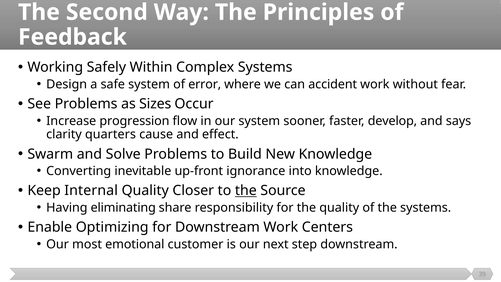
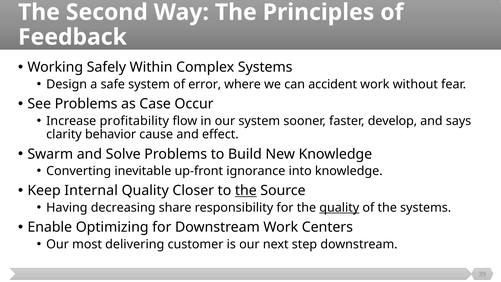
Sizes: Sizes -> Case
progression: progression -> profitability
quarters: quarters -> behavior
eliminating: eliminating -> decreasing
quality at (339, 207) underline: none -> present
emotional: emotional -> delivering
